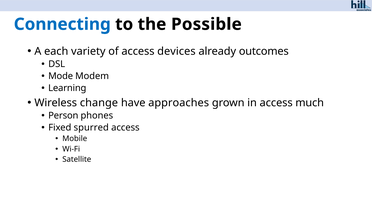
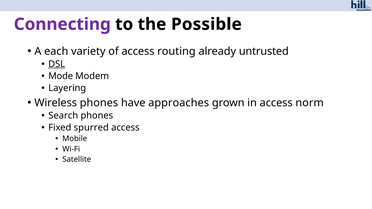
Connecting colour: blue -> purple
devices: devices -> routing
outcomes: outcomes -> untrusted
DSL underline: none -> present
Learning: Learning -> Layering
Wireless change: change -> phones
much: much -> norm
Person: Person -> Search
